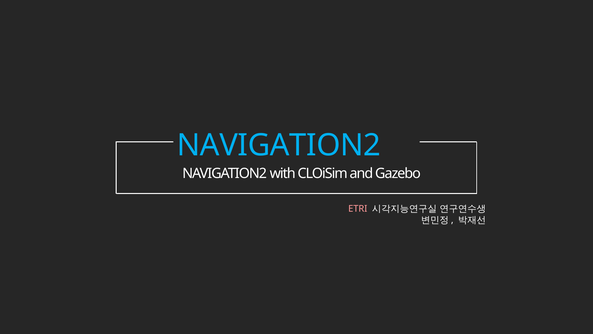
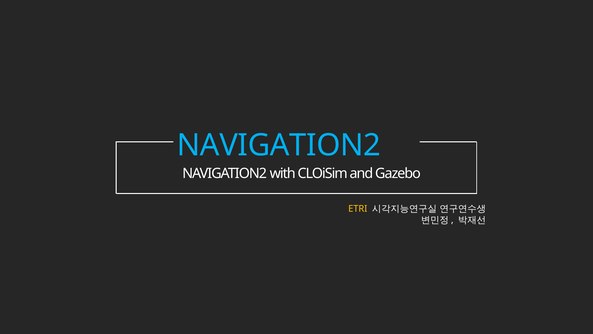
ETRI colour: pink -> yellow
